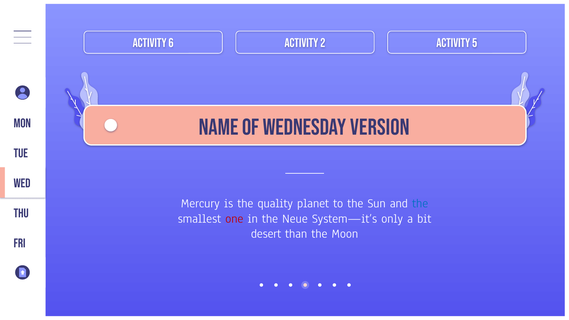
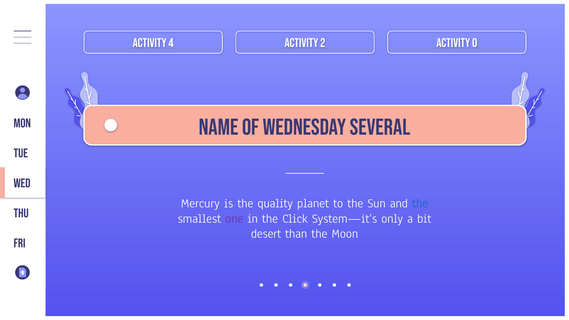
6: 6 -> 4
5: 5 -> 0
VERSION: VERSION -> SEVERAL
one colour: red -> purple
Neue: Neue -> Click
